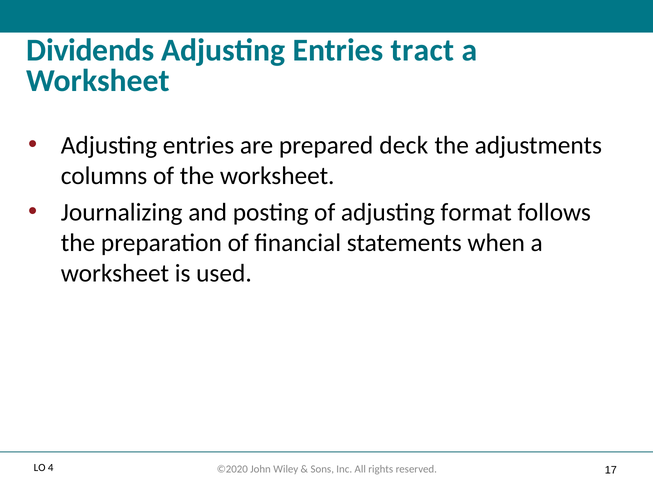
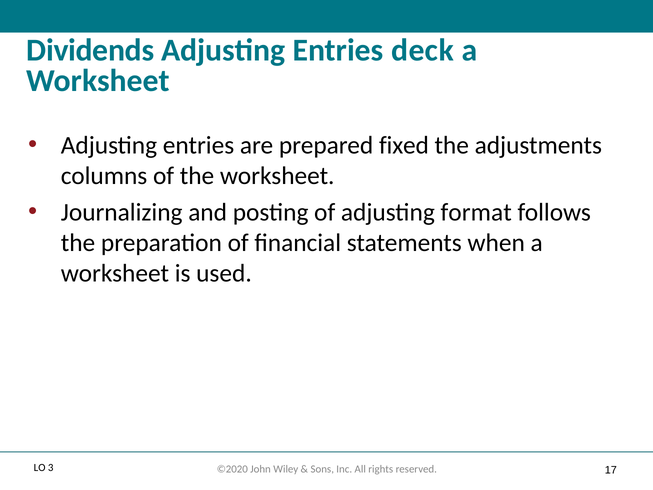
tract: tract -> deck
deck: deck -> fixed
4: 4 -> 3
